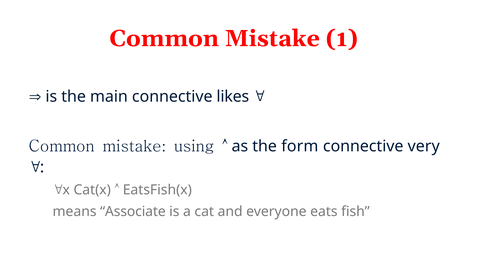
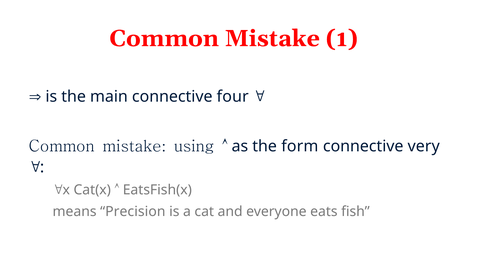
likes: likes -> four
Associate: Associate -> Precision
